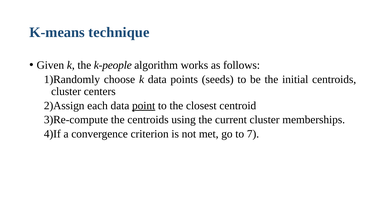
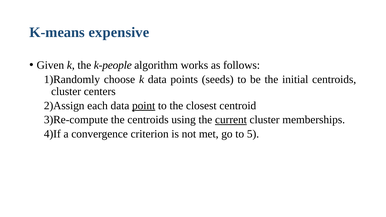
technique: technique -> expensive
current underline: none -> present
7: 7 -> 5
